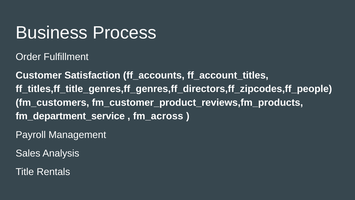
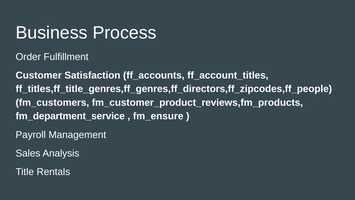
fm_across: fm_across -> fm_ensure
